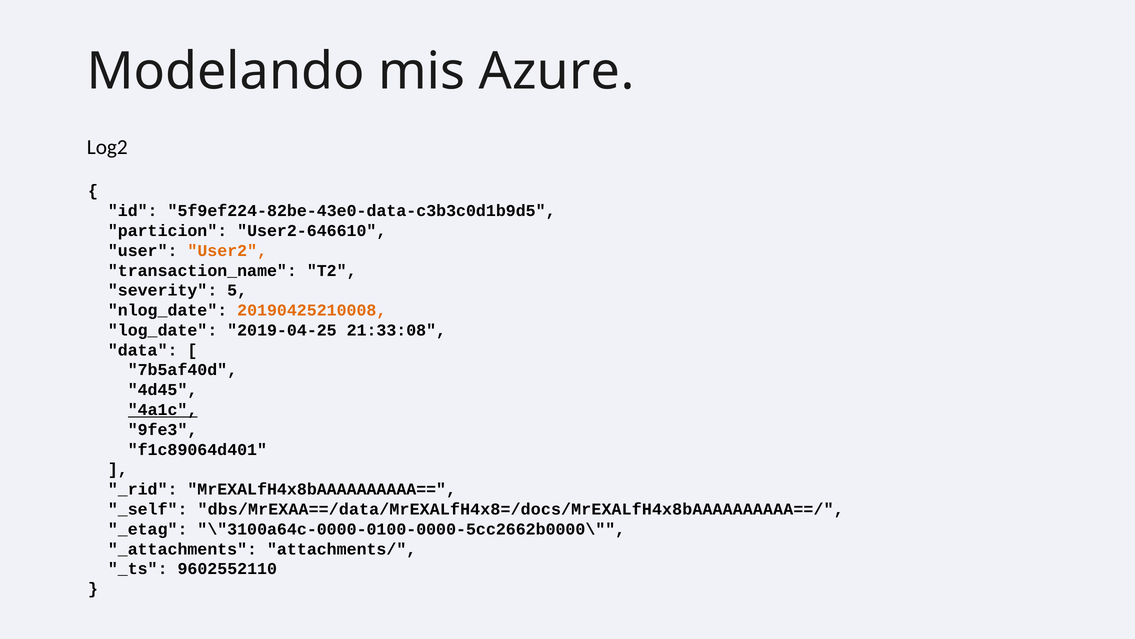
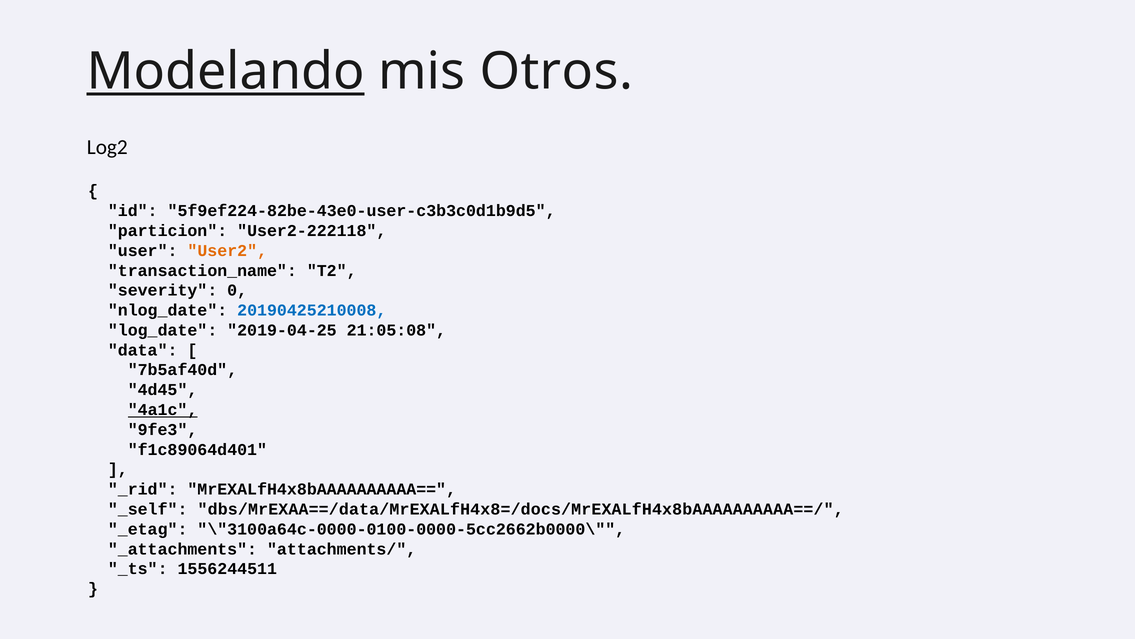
Modelando underline: none -> present
Azure: Azure -> Otros
5f9ef224-82be-43e0-data-c3b3c0d1b9d5: 5f9ef224-82be-43e0-data-c3b3c0d1b9d5 -> 5f9ef224-82be-43e0-user-c3b3c0d1b9d5
User2-646610: User2-646610 -> User2-222118
5: 5 -> 0
20190425210008 colour: orange -> blue
21:33:08: 21:33:08 -> 21:05:08
9602552110: 9602552110 -> 1556244511
